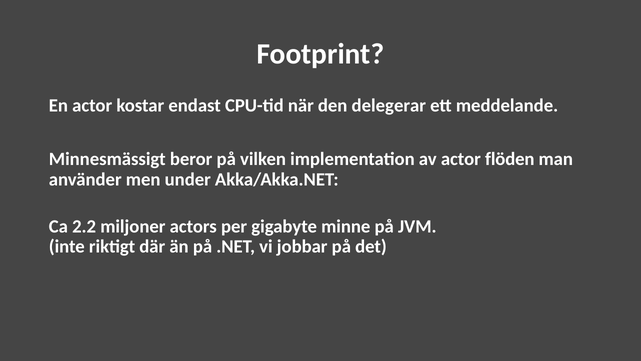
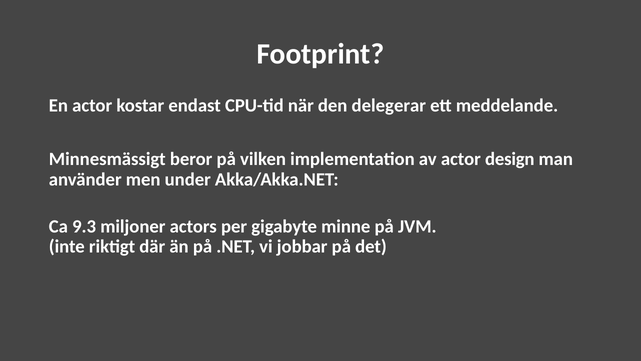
flöden: flöden -> design
2.2: 2.2 -> 9.3
